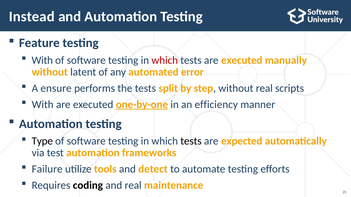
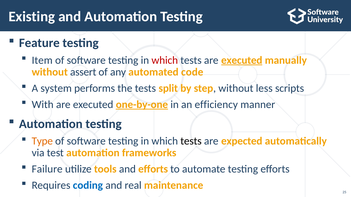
Instead: Instead -> Existing
With at (42, 60): With -> Item
executed at (242, 60) underline: none -> present
latent: latent -> assert
error: error -> code
ensure: ensure -> system
without real: real -> less
Type colour: black -> orange
and detect: detect -> efforts
coding colour: black -> blue
